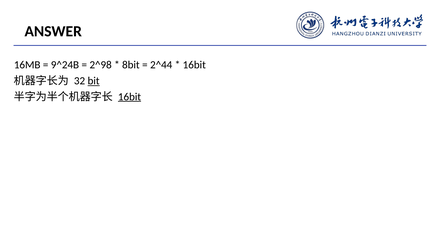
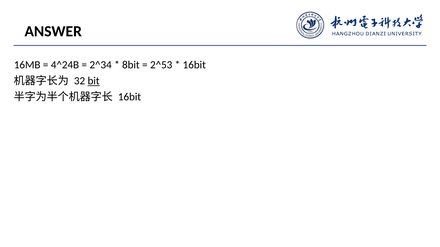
9^24B: 9^24B -> 4^24B
2^98: 2^98 -> 2^34
2^44: 2^44 -> 2^53
16bit at (130, 97) underline: present -> none
